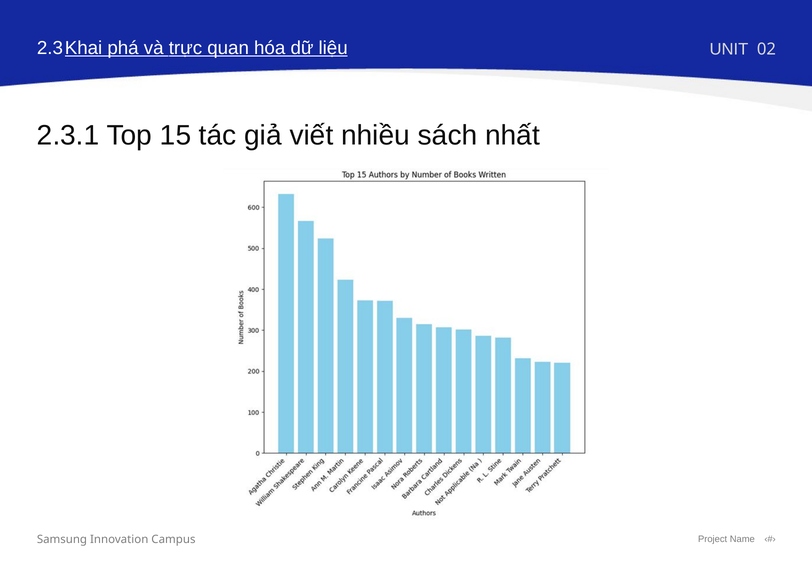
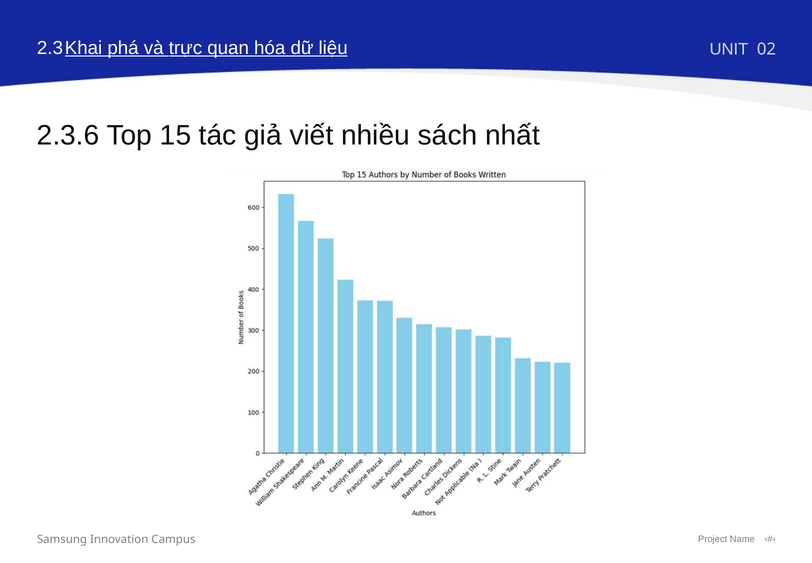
2.3.1: 2.3.1 -> 2.3.6
